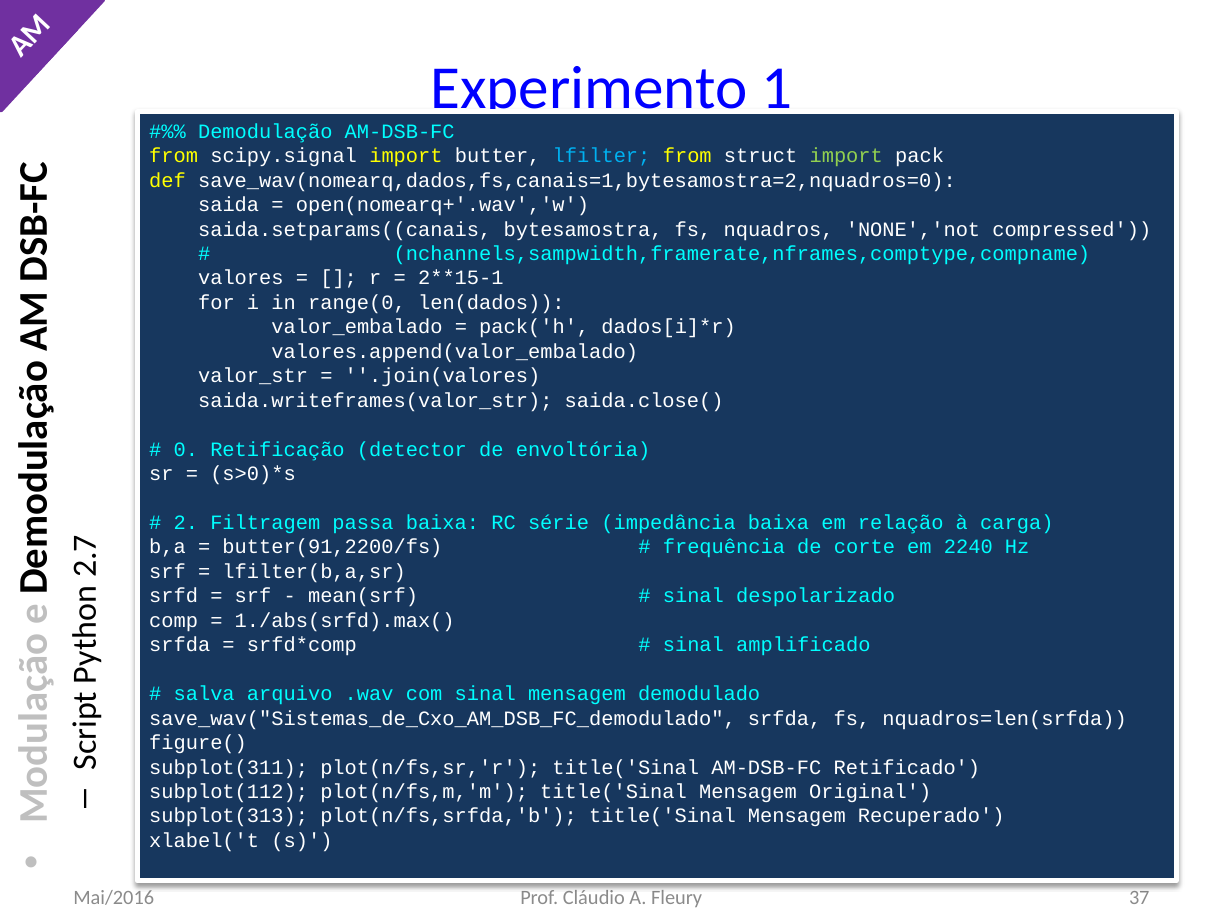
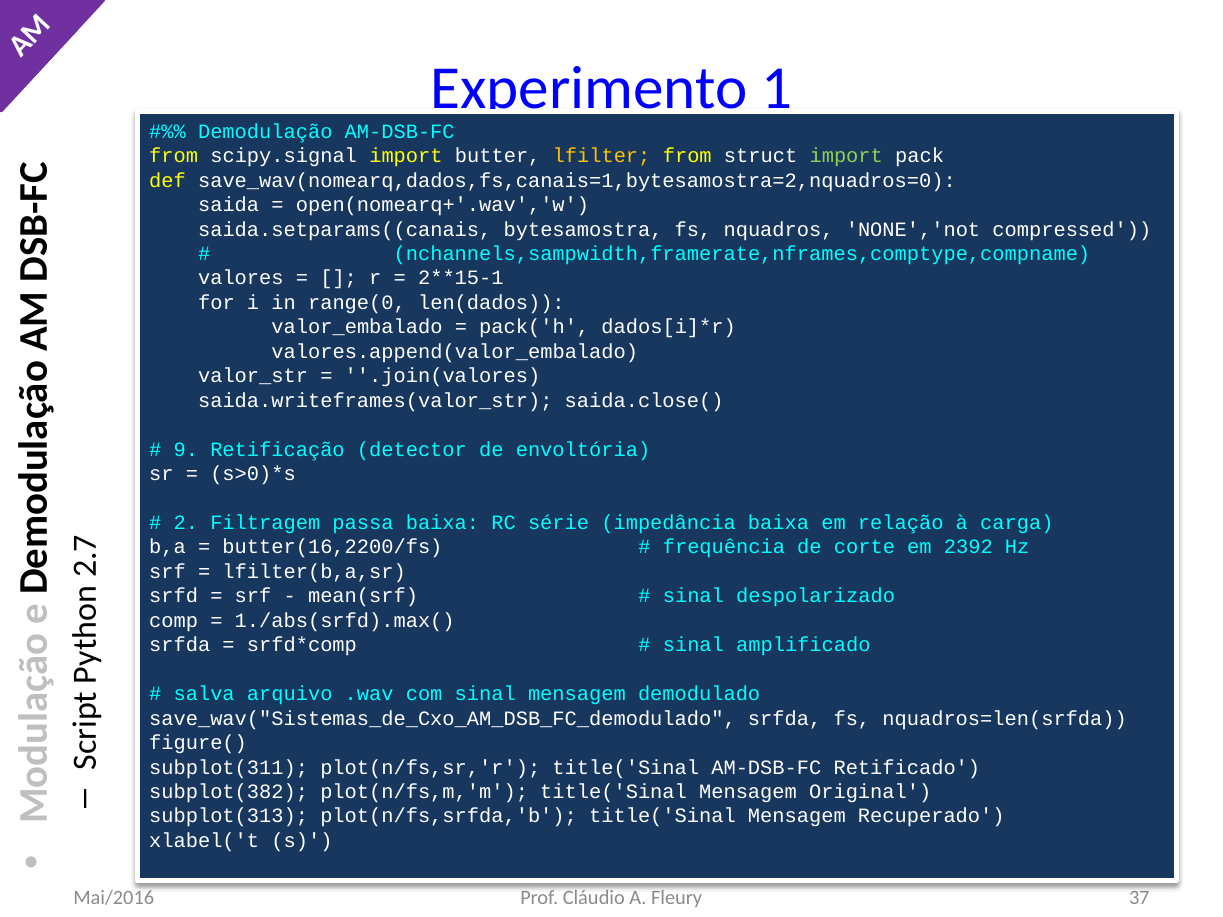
lfilter colour: light blue -> yellow
0: 0 -> 9
butter(91,2200/fs: butter(91,2200/fs -> butter(16,2200/fs
2240: 2240 -> 2392
subplot(112: subplot(112 -> subplot(382
